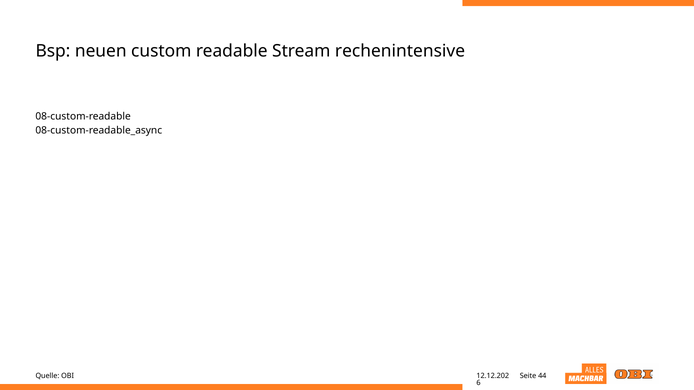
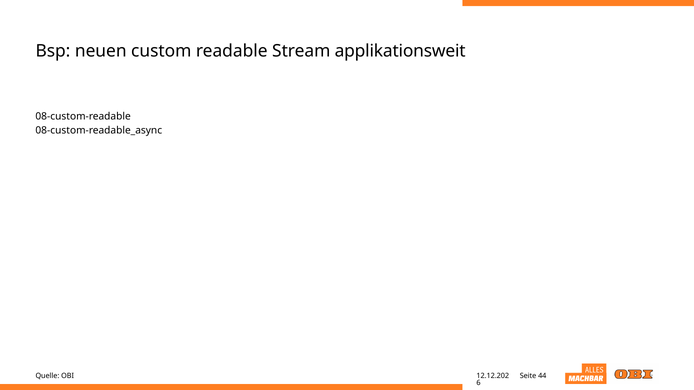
rechenintensive: rechenintensive -> applikationsweit
